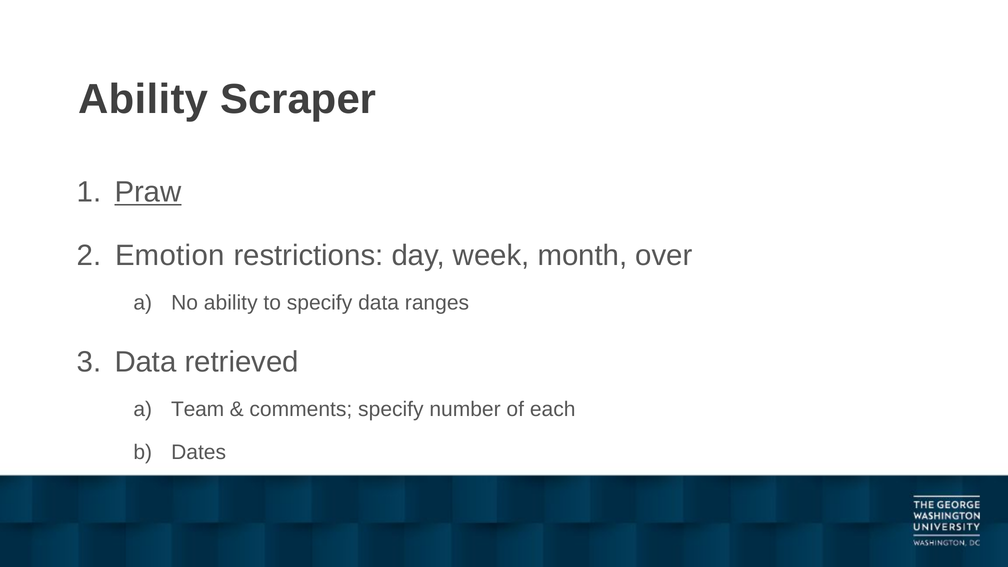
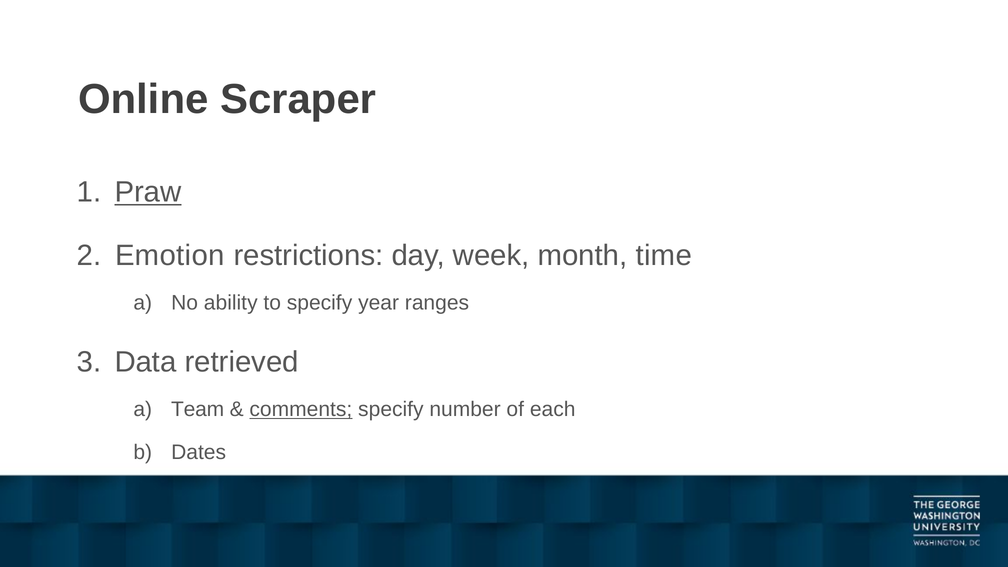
Ability at (143, 99): Ability -> Online
over: over -> time
specify data: data -> year
comments underline: none -> present
